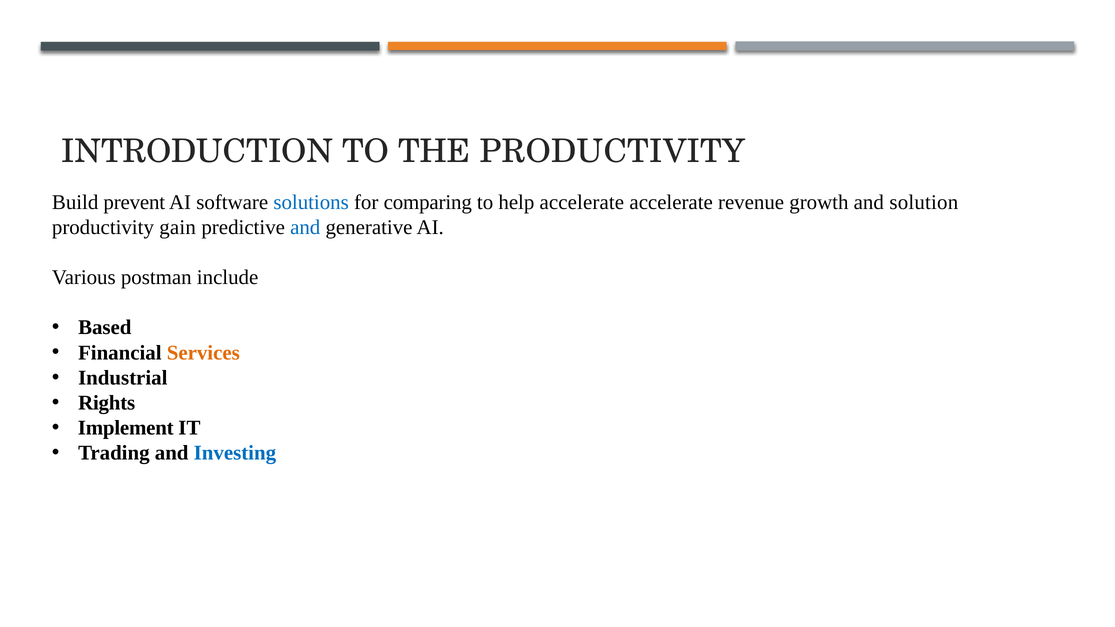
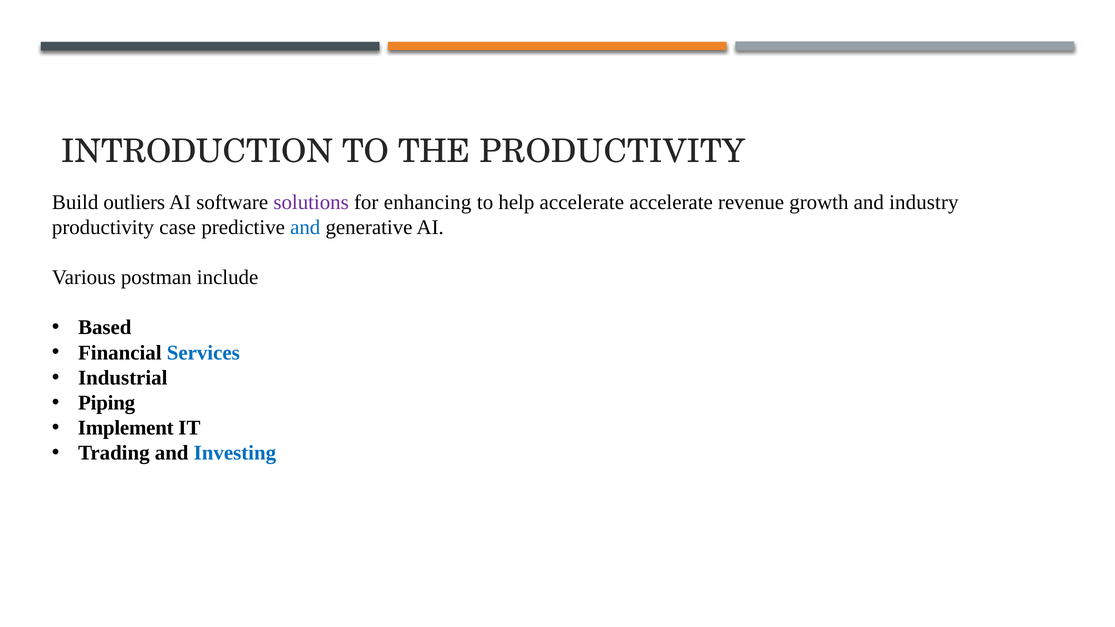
prevent: prevent -> outliers
solutions colour: blue -> purple
comparing: comparing -> enhancing
solution: solution -> industry
gain: gain -> case
Services colour: orange -> blue
Rights: Rights -> Piping
